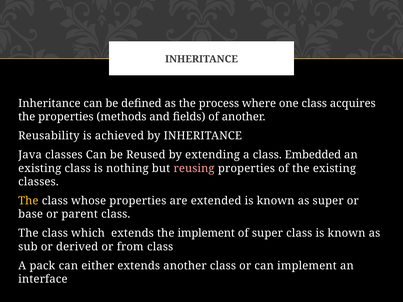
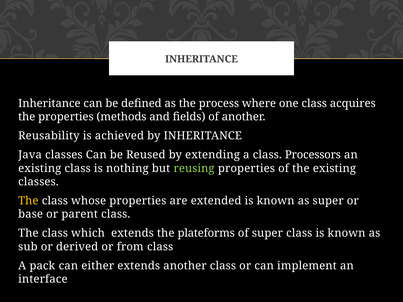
Embedded: Embedded -> Processors
reusing colour: pink -> light green
the implement: implement -> plateforms
